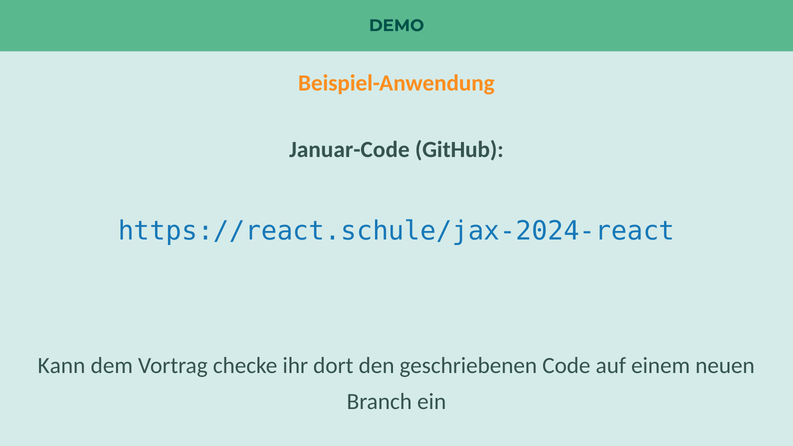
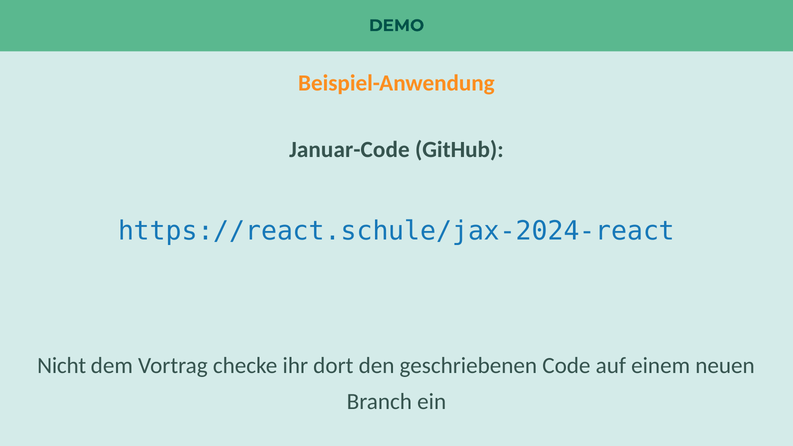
Kann: Kann -> Nicht
